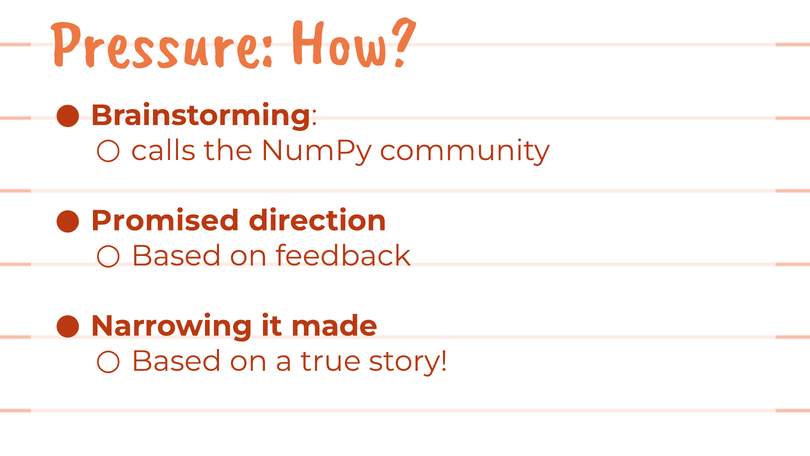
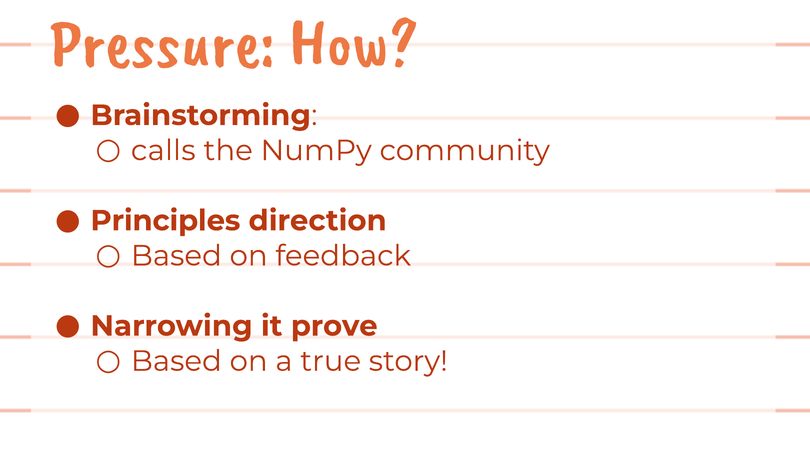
Promised: Promised -> Principles
made: made -> prove
